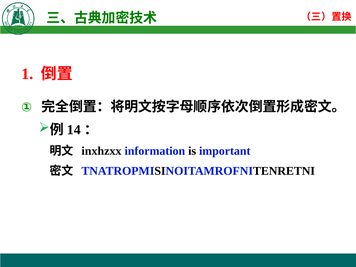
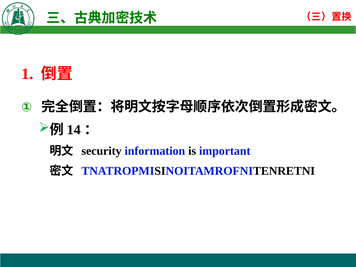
inxhzxx: inxhzxx -> security
